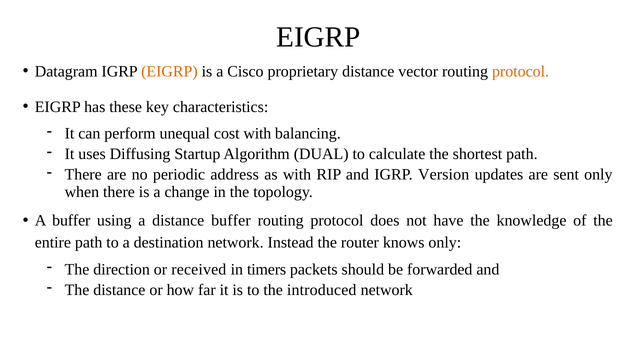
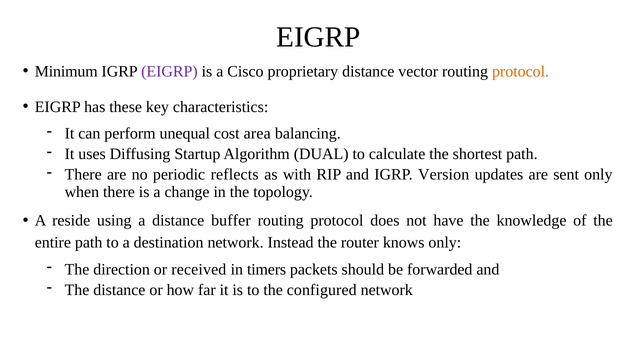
Datagram: Datagram -> Minimum
EIGRP at (169, 72) colour: orange -> purple
cost with: with -> area
address: address -> reflects
A buffer: buffer -> reside
introduced: introduced -> configured
